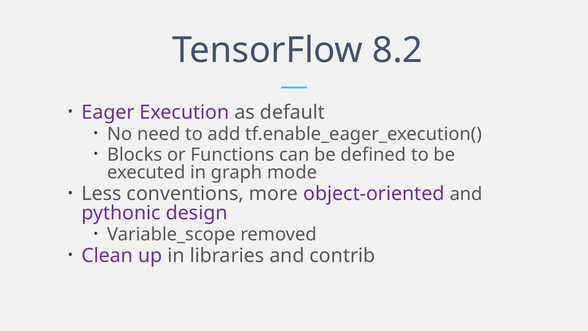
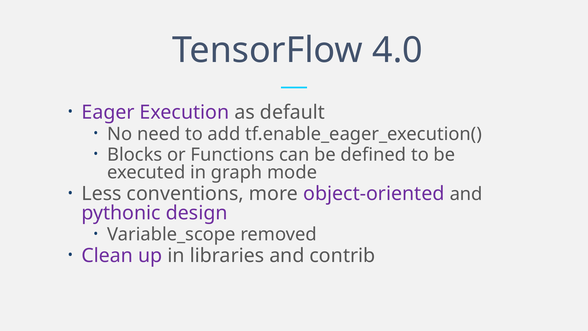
8.2: 8.2 -> 4.0
